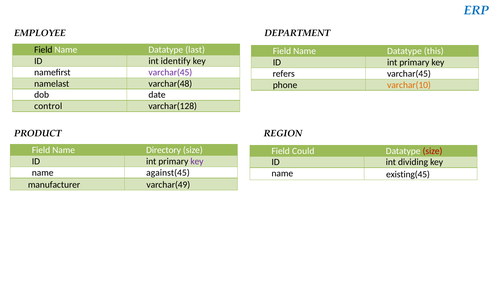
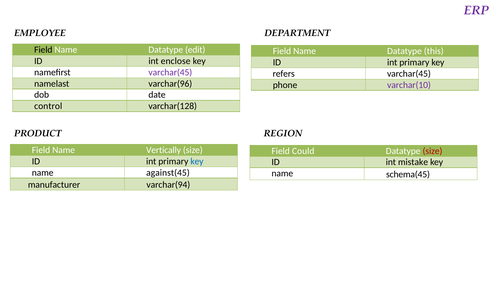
ERP colour: blue -> purple
last: last -> edit
identify: identify -> enclose
varchar(48: varchar(48 -> varchar(96
varchar(10 colour: orange -> purple
Directory: Directory -> Vertically
key at (197, 162) colour: purple -> blue
dividing: dividing -> mistake
existing(45: existing(45 -> schema(45
varchar(49: varchar(49 -> varchar(94
